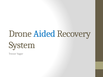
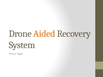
Aided colour: blue -> orange
